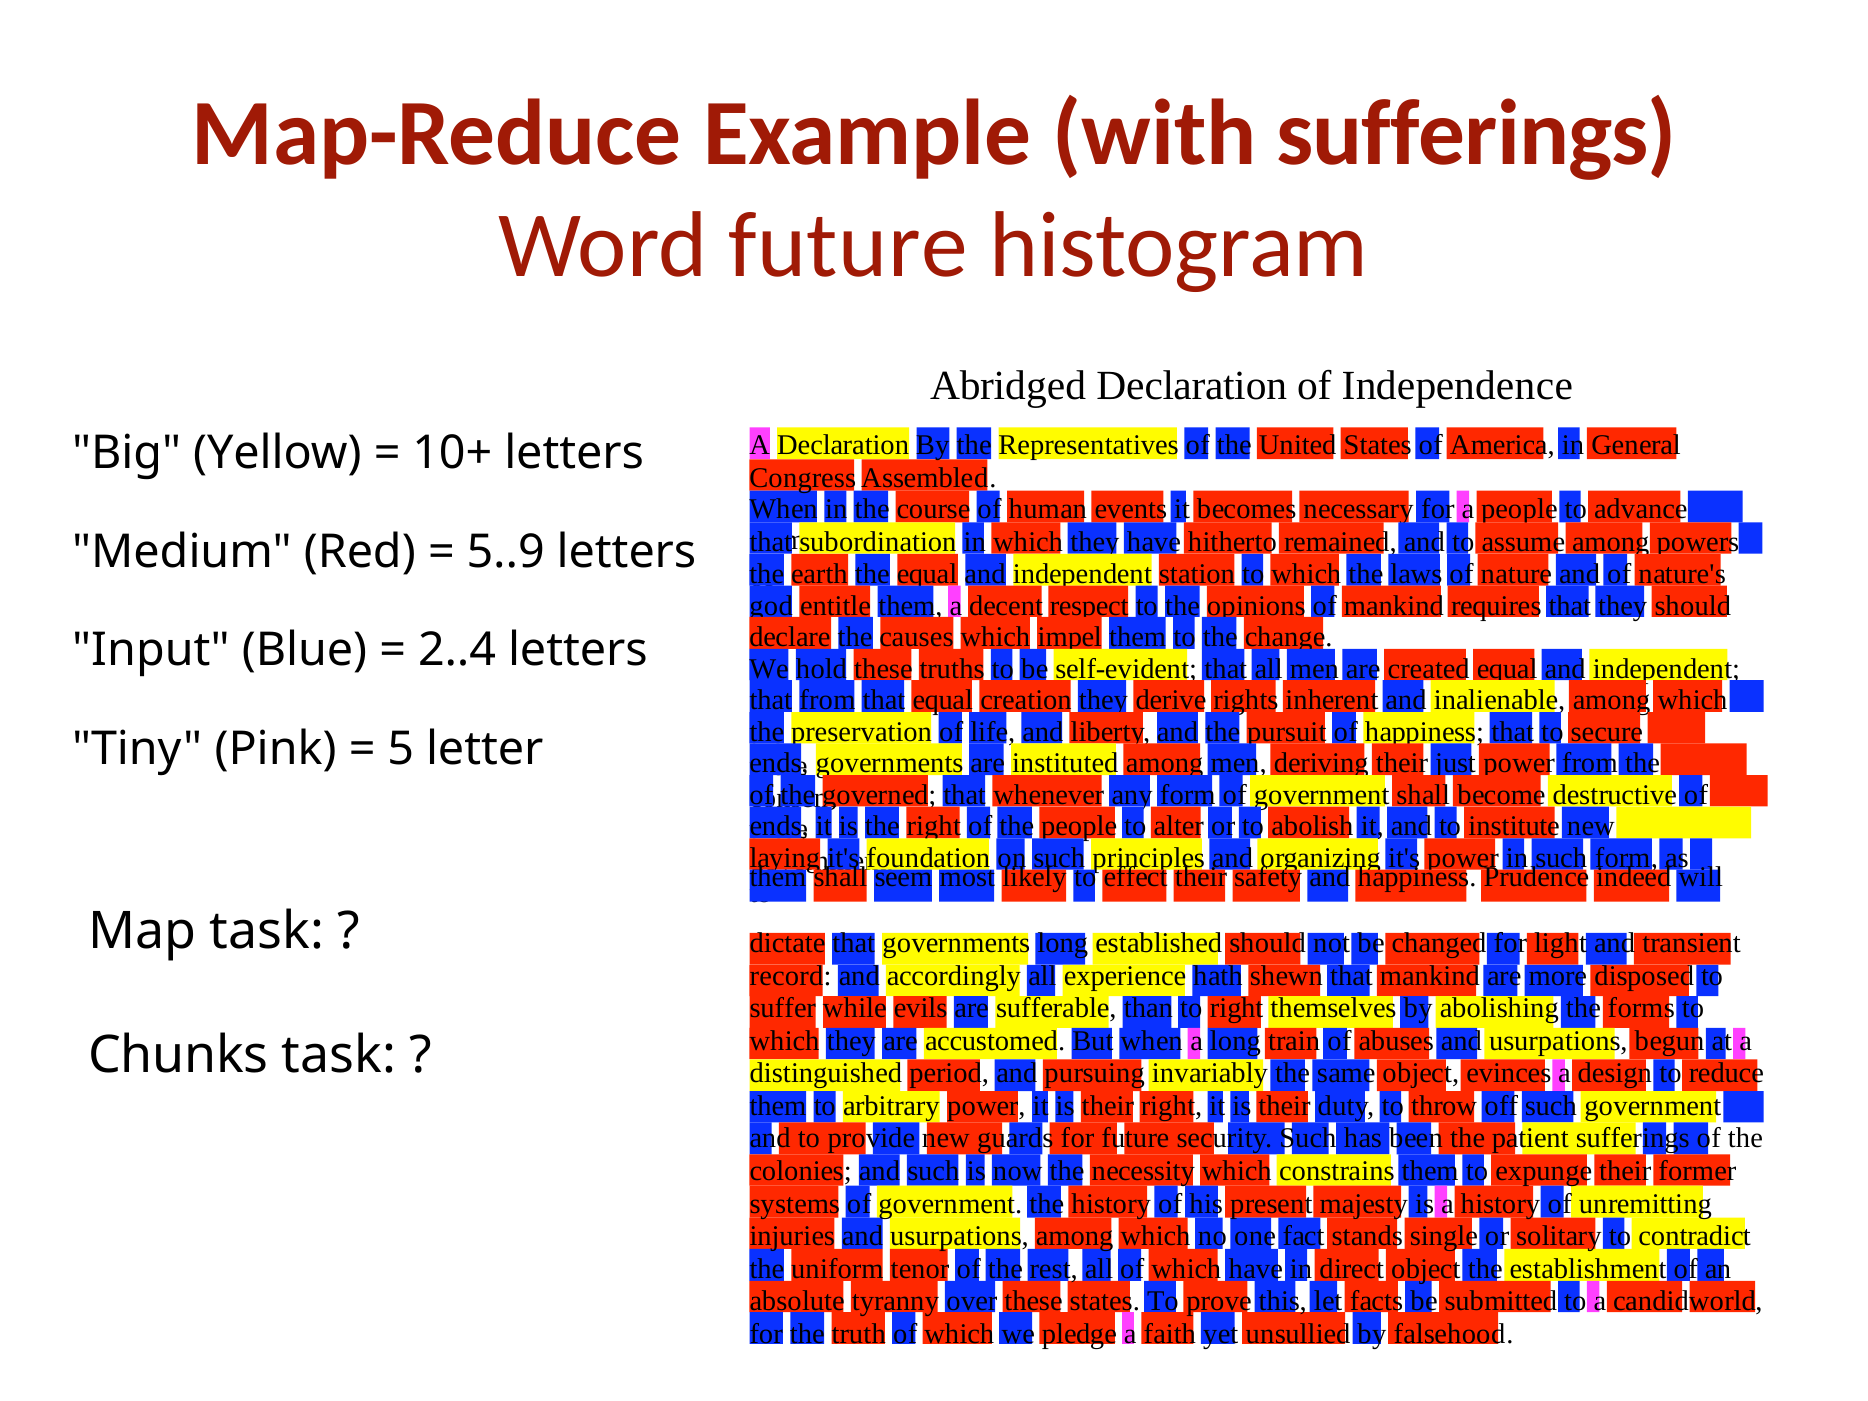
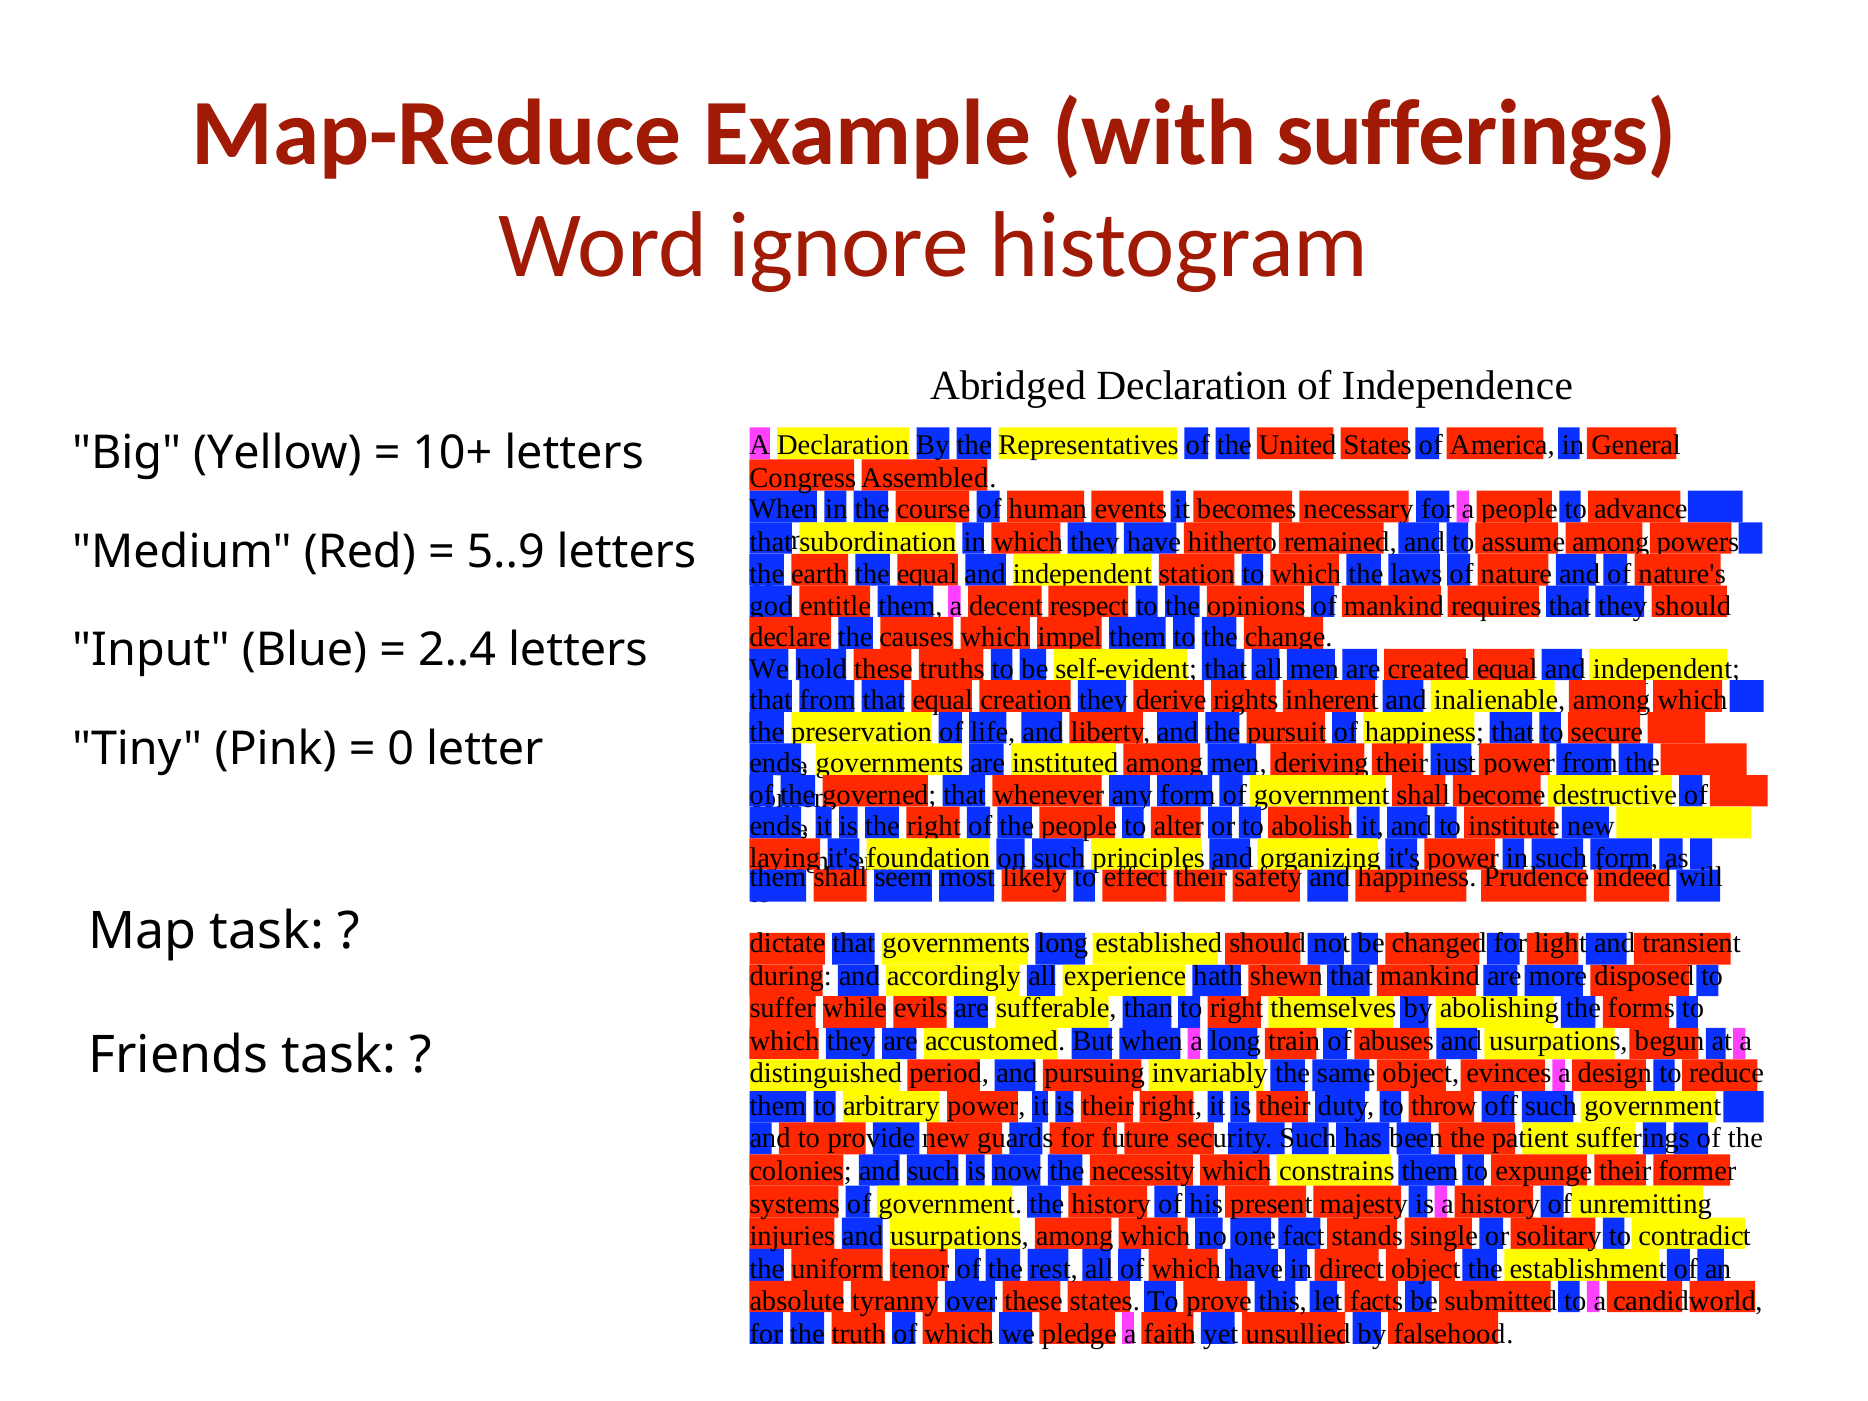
Word future: future -> ignore
5: 5 -> 0
record: record -> during
Chunks: Chunks -> Friends
